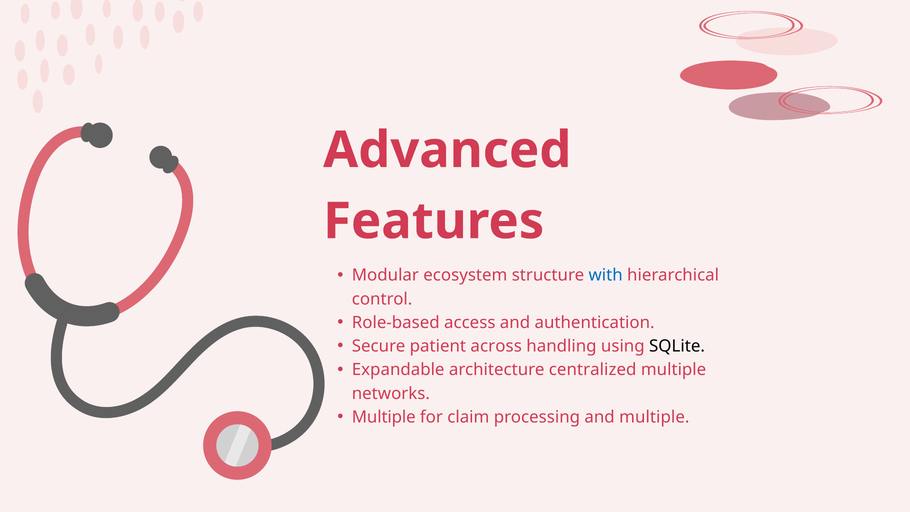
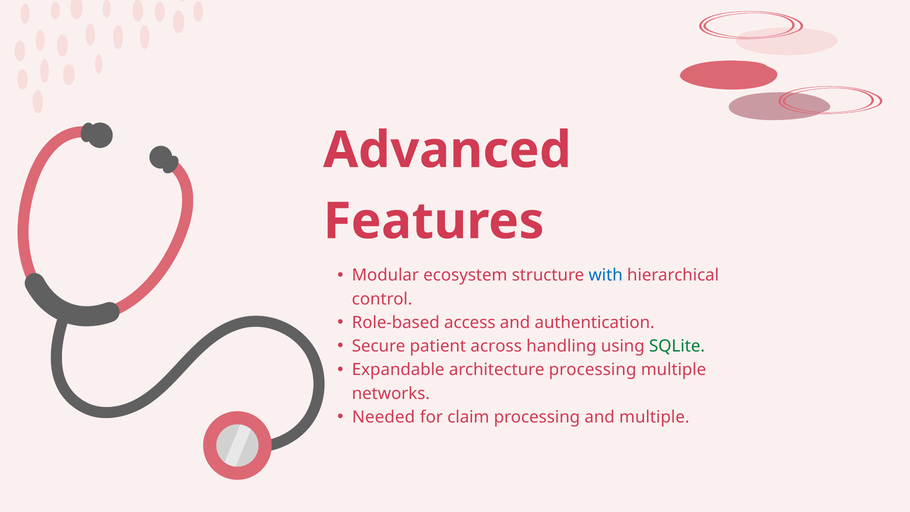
SQLite colour: black -> green
architecture centralized: centralized -> processing
Multiple at (384, 417): Multiple -> Needed
